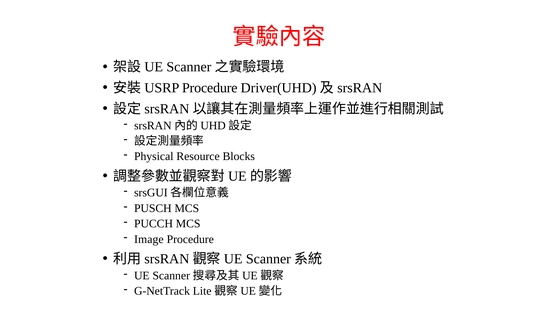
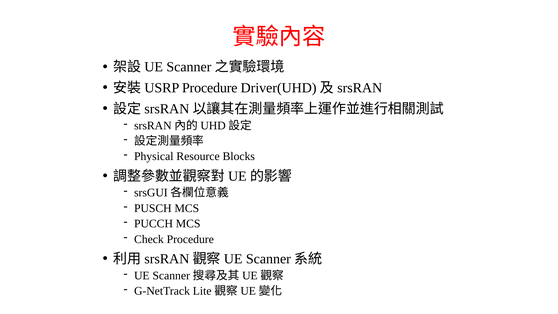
Image: Image -> Check
